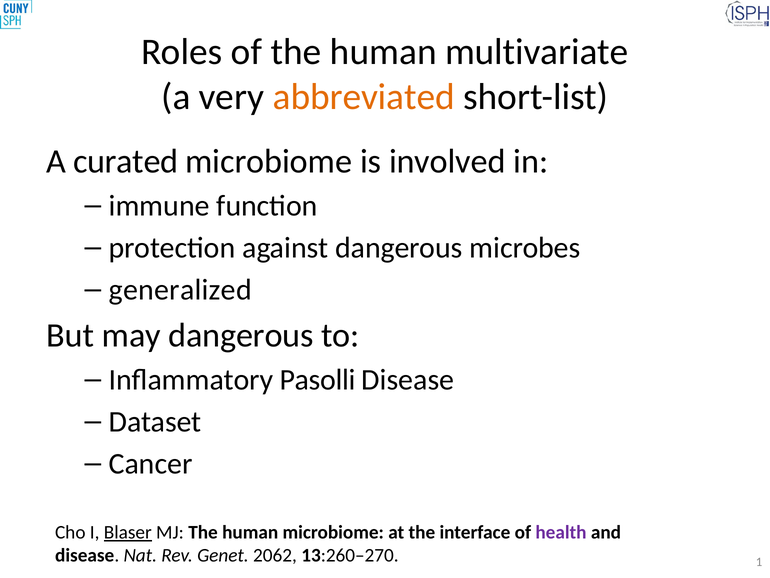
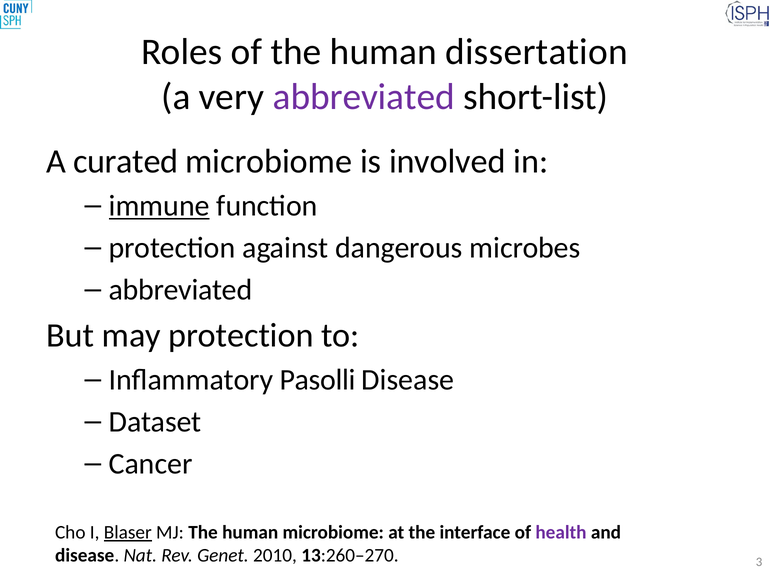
multivariate: multivariate -> dissertation
abbreviated at (364, 97) colour: orange -> purple
immune underline: none -> present
generalized at (180, 290): generalized -> abbreviated
may dangerous: dangerous -> protection
2062: 2062 -> 2010
1: 1 -> 3
